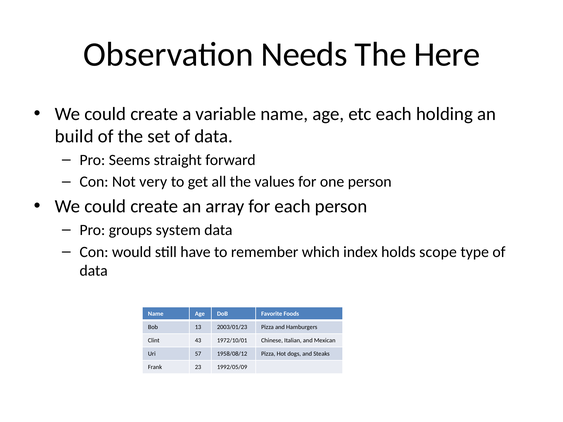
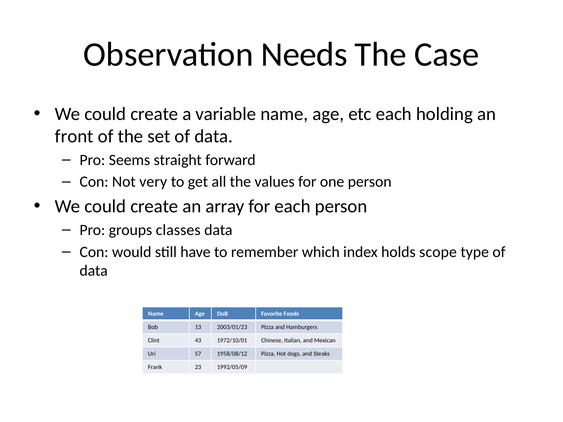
Here: Here -> Case
build: build -> front
system: system -> classes
